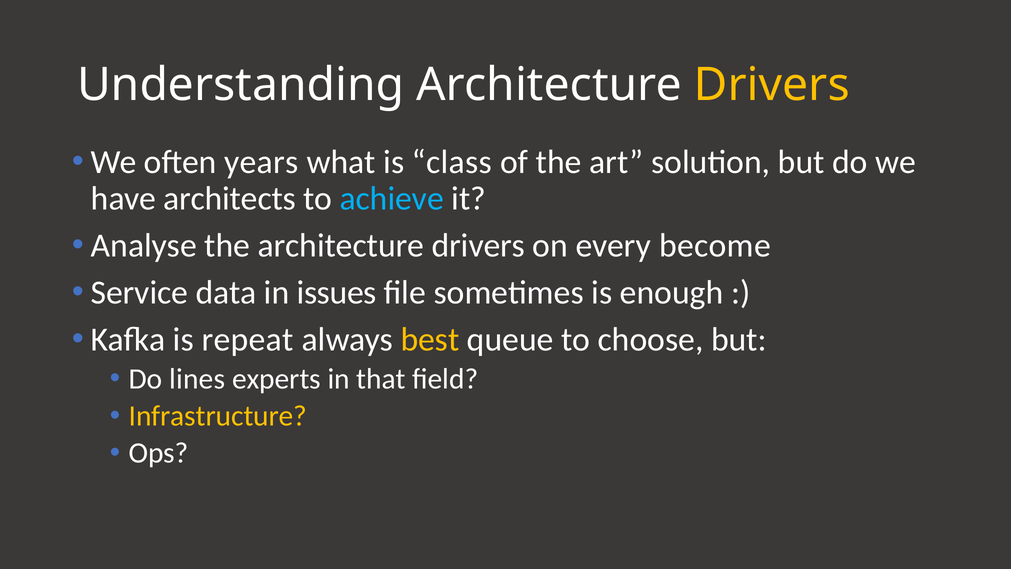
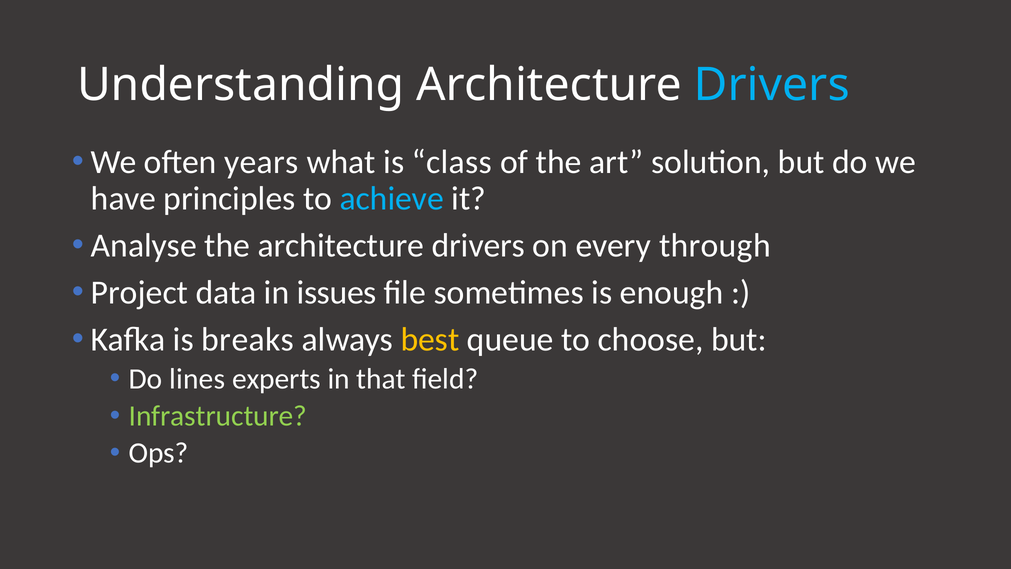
Drivers at (772, 85) colour: yellow -> light blue
architects: architects -> principles
become: become -> through
Service: Service -> Project
repeat: repeat -> breaks
Infrastructure colour: yellow -> light green
